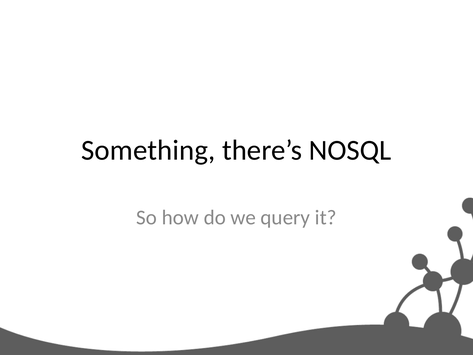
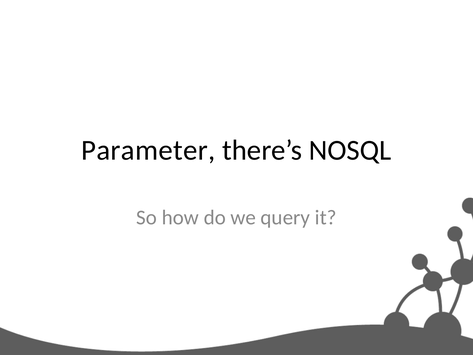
Something: Something -> Parameter
